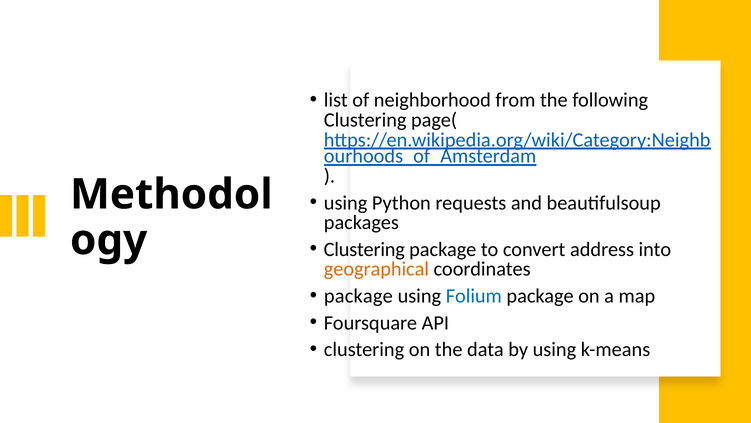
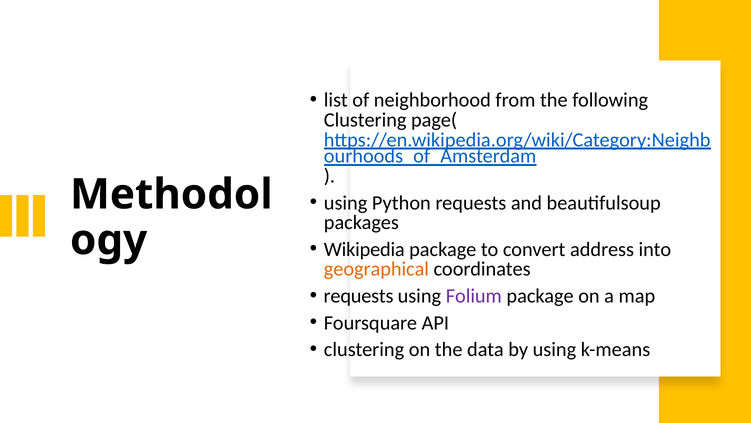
Clustering at (364, 249): Clustering -> Wikipedia
package at (358, 296): package -> requests
Folium colour: blue -> purple
